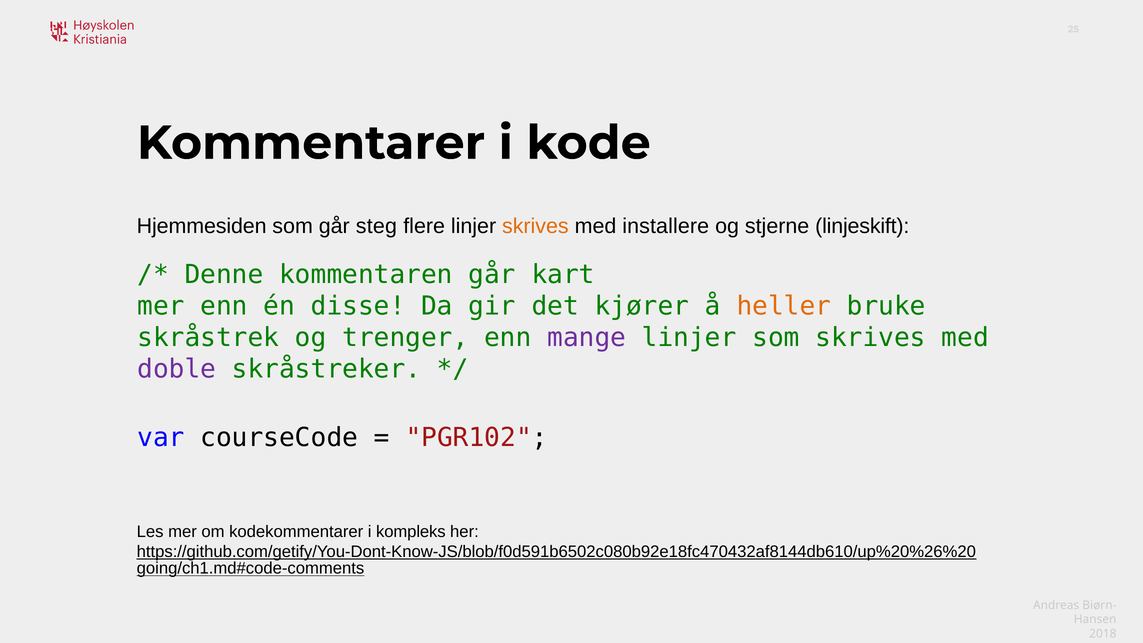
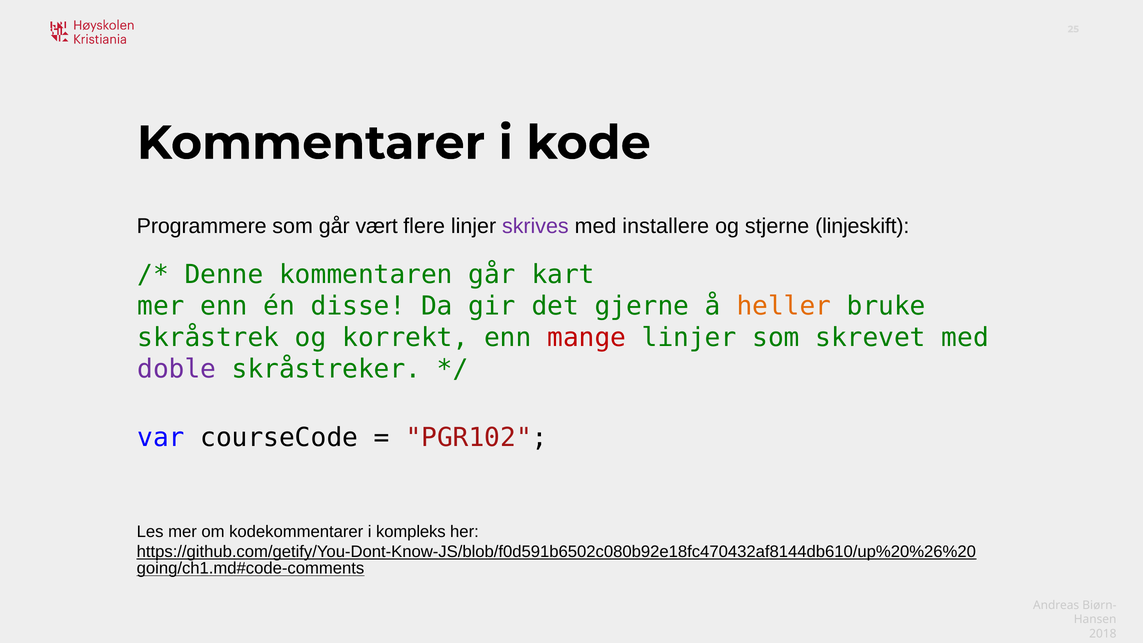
Hjemmesiden: Hjemmesiden -> Programmere
steg: steg -> vært
skrives at (535, 226) colour: orange -> purple
kjører: kjører -> gjerne
trenger: trenger -> korrekt
mange colour: purple -> red
som skrives: skrives -> skrevet
